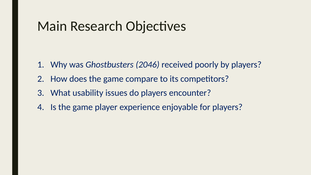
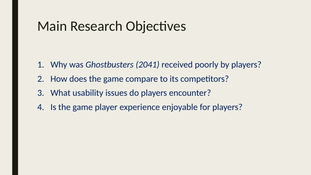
2046: 2046 -> 2041
